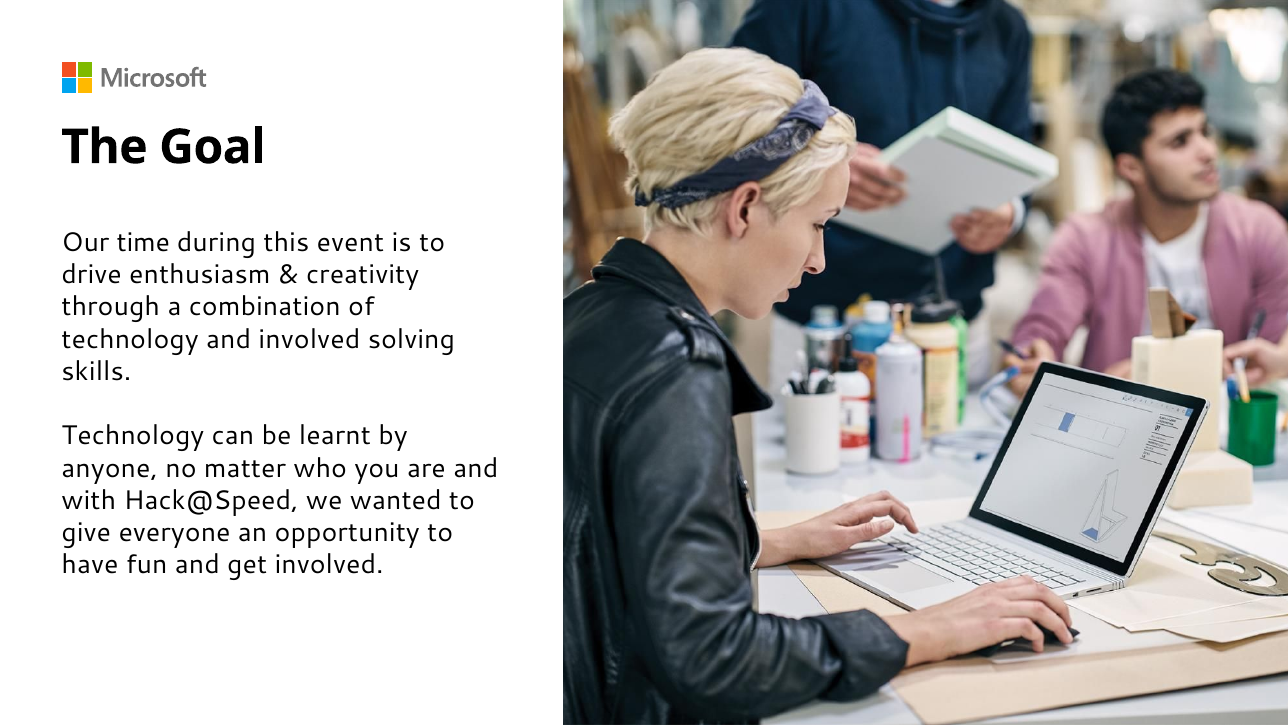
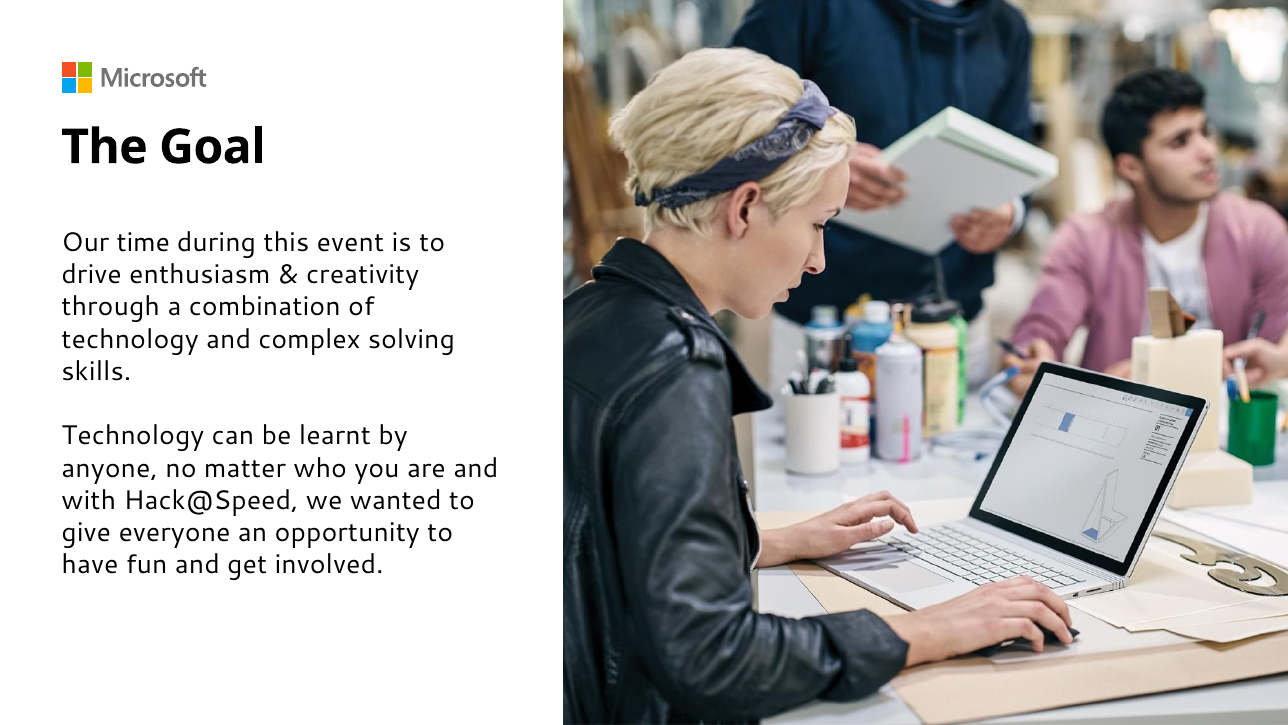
and involved: involved -> complex
